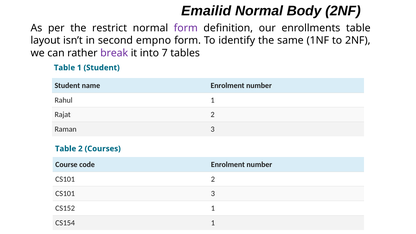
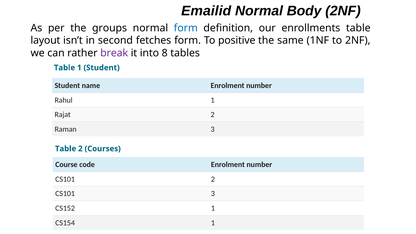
restrict: restrict -> groups
form at (186, 28) colour: purple -> blue
empno: empno -> fetches
identify: identify -> positive
7: 7 -> 8
